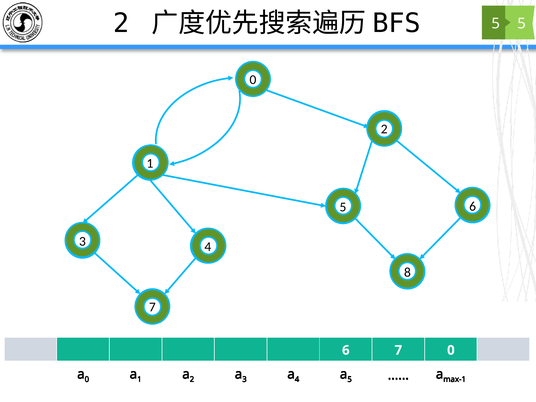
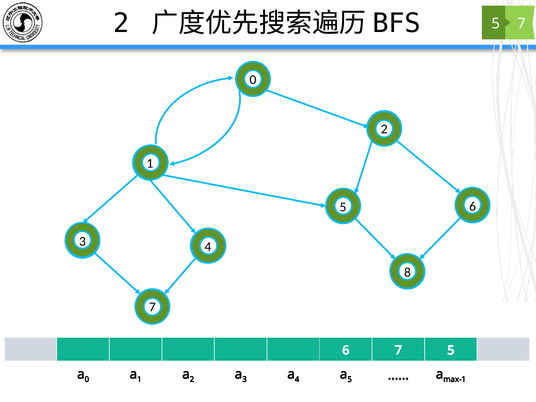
5 at (522, 24): 5 -> 7
0 at (451, 350): 0 -> 5
